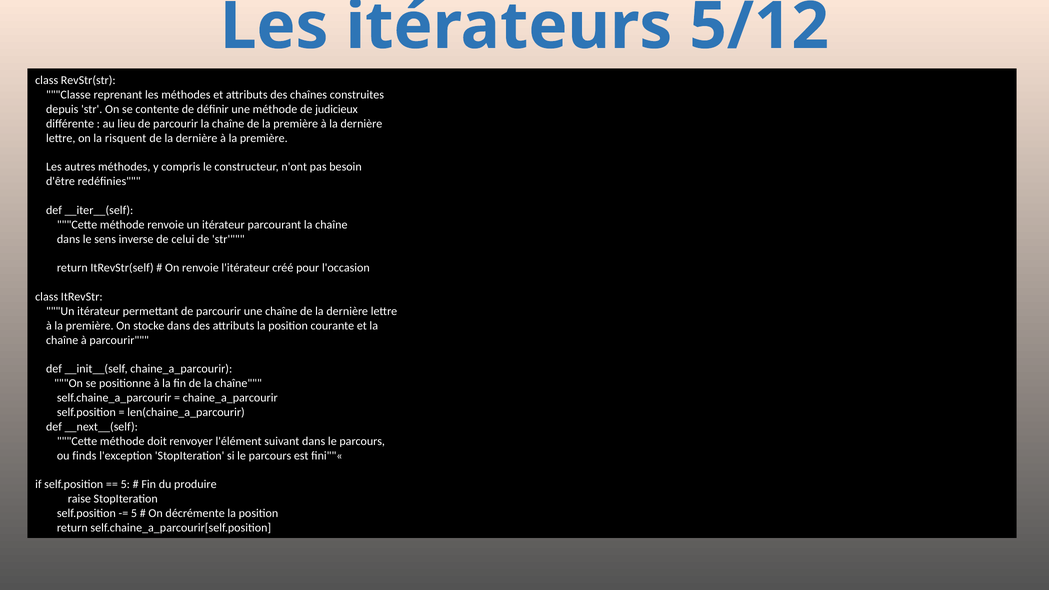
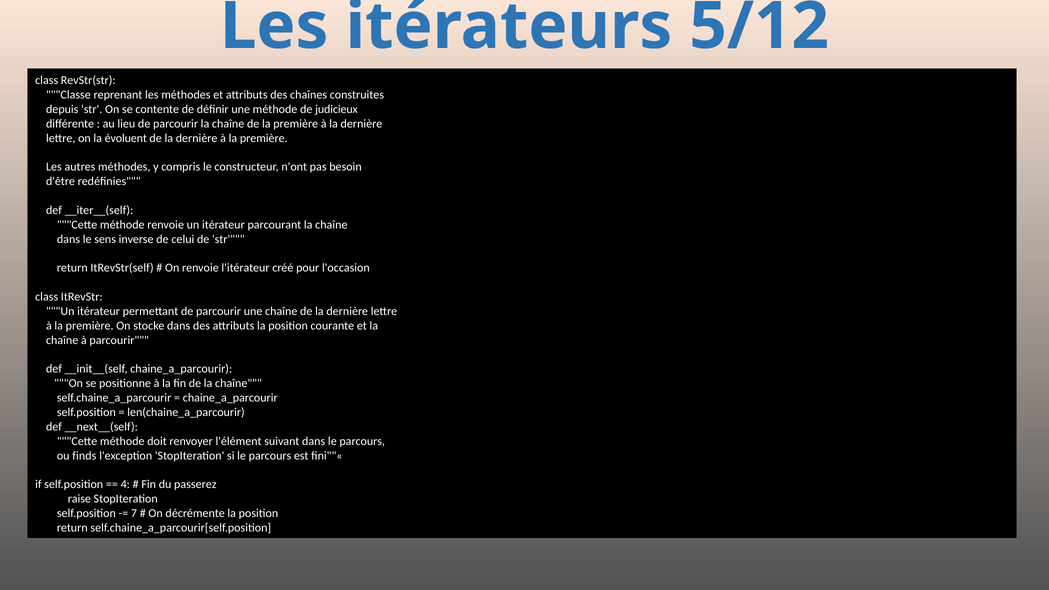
risquent: risquent -> évoluent
5 at (125, 485): 5 -> 4
produire: produire -> passerez
5 at (134, 513): 5 -> 7
